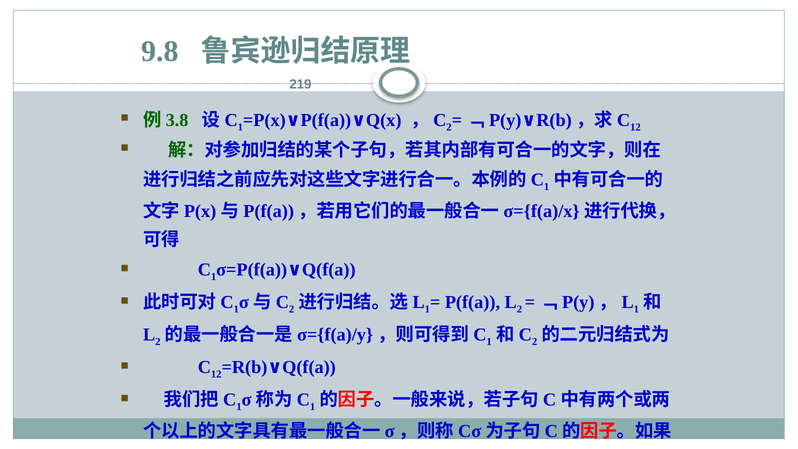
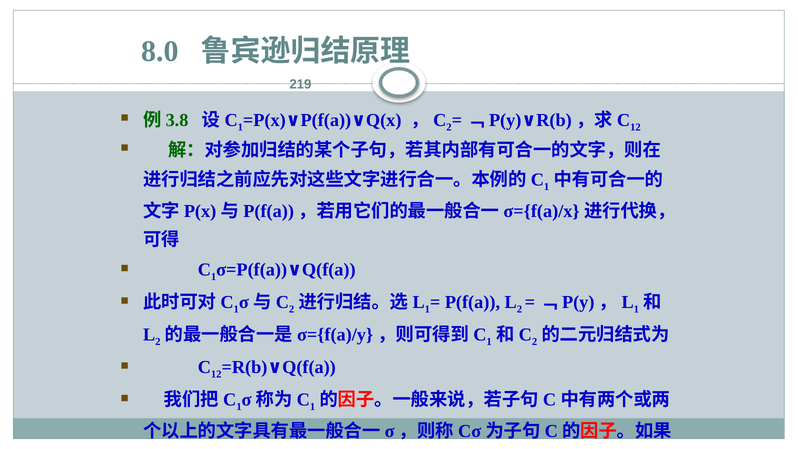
9.8: 9.8 -> 8.0
